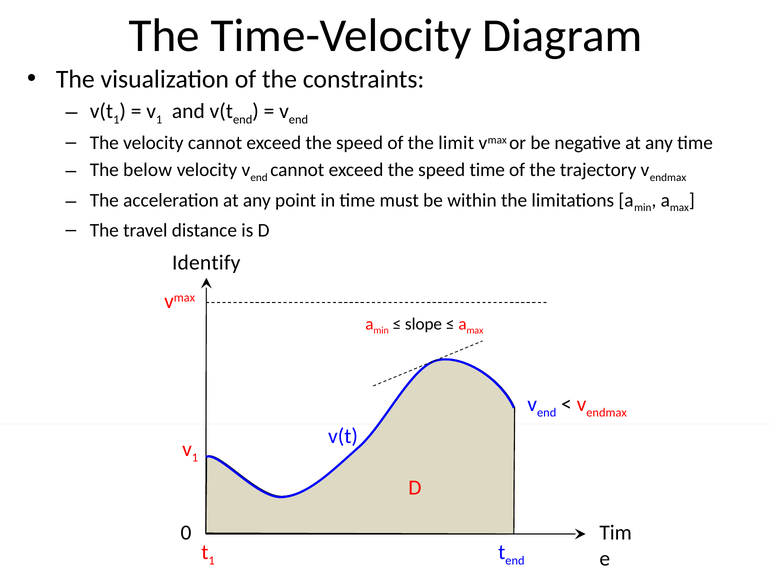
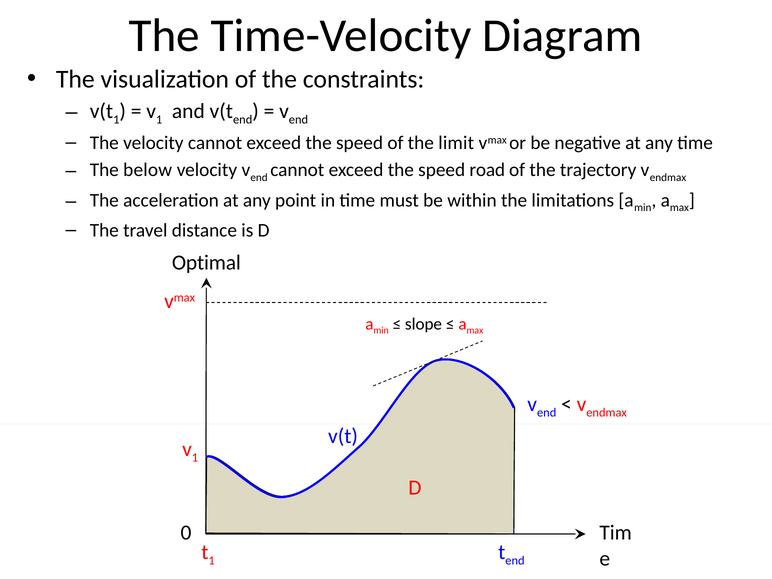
speed time: time -> road
Identify: Identify -> Optimal
